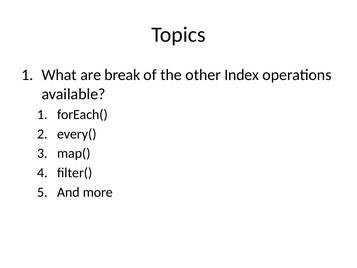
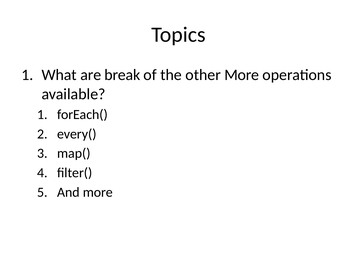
other Index: Index -> More
